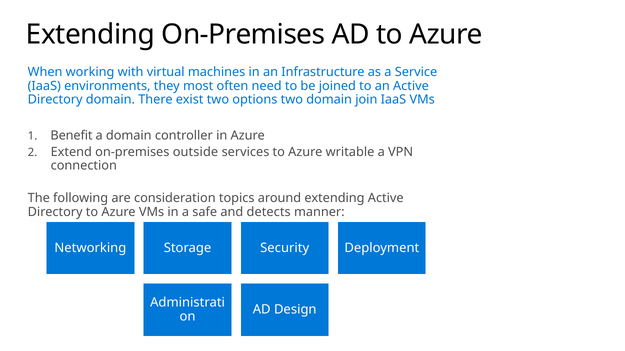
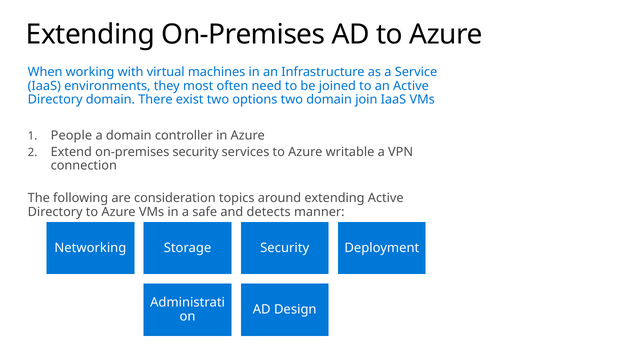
Benefit: Benefit -> People
on-premises outside: outside -> security
